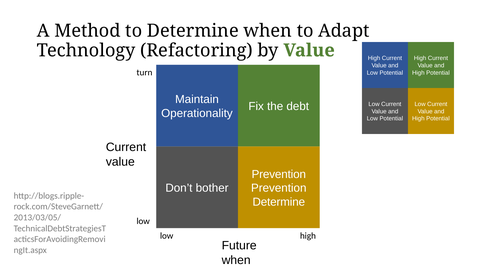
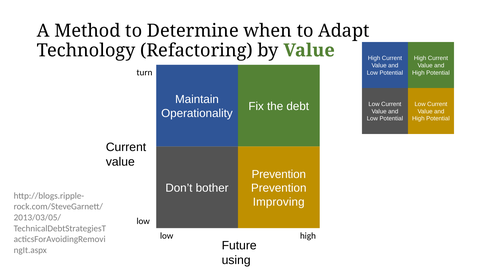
Determine at (279, 202): Determine -> Improving
when at (236, 260): when -> using
